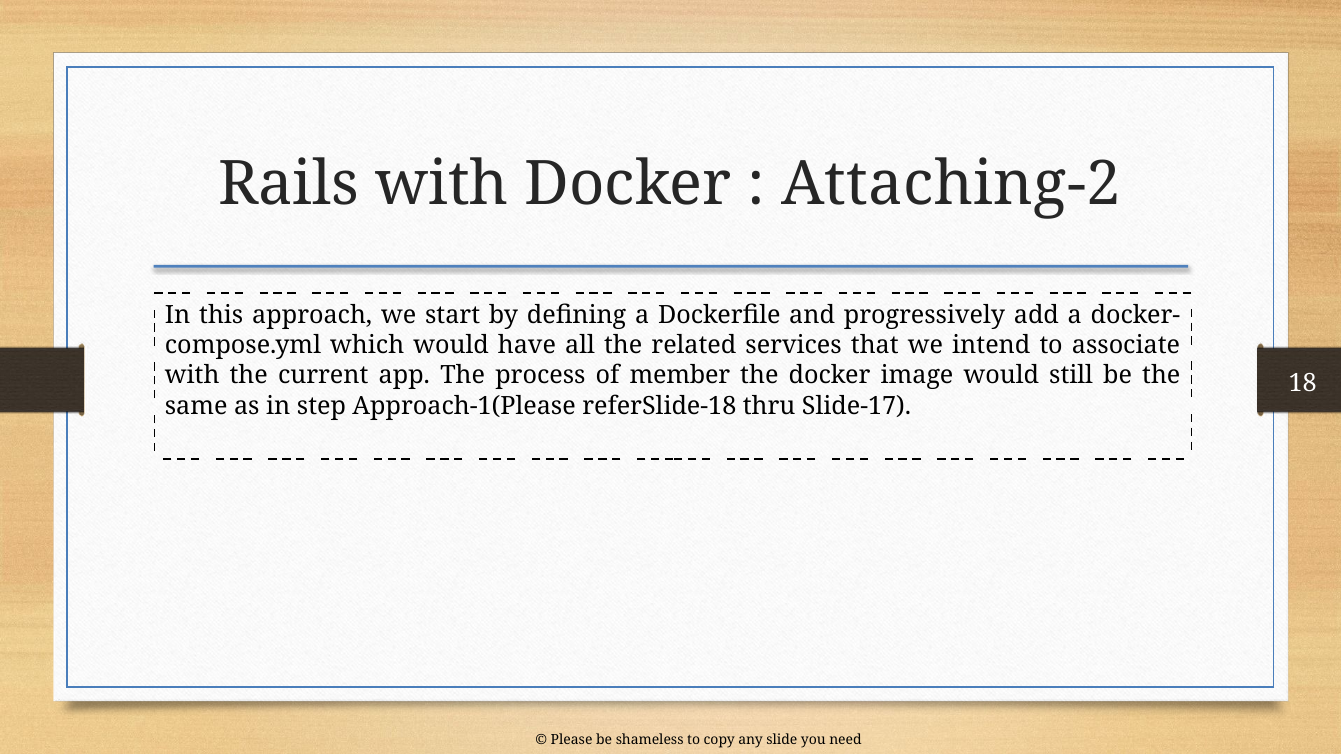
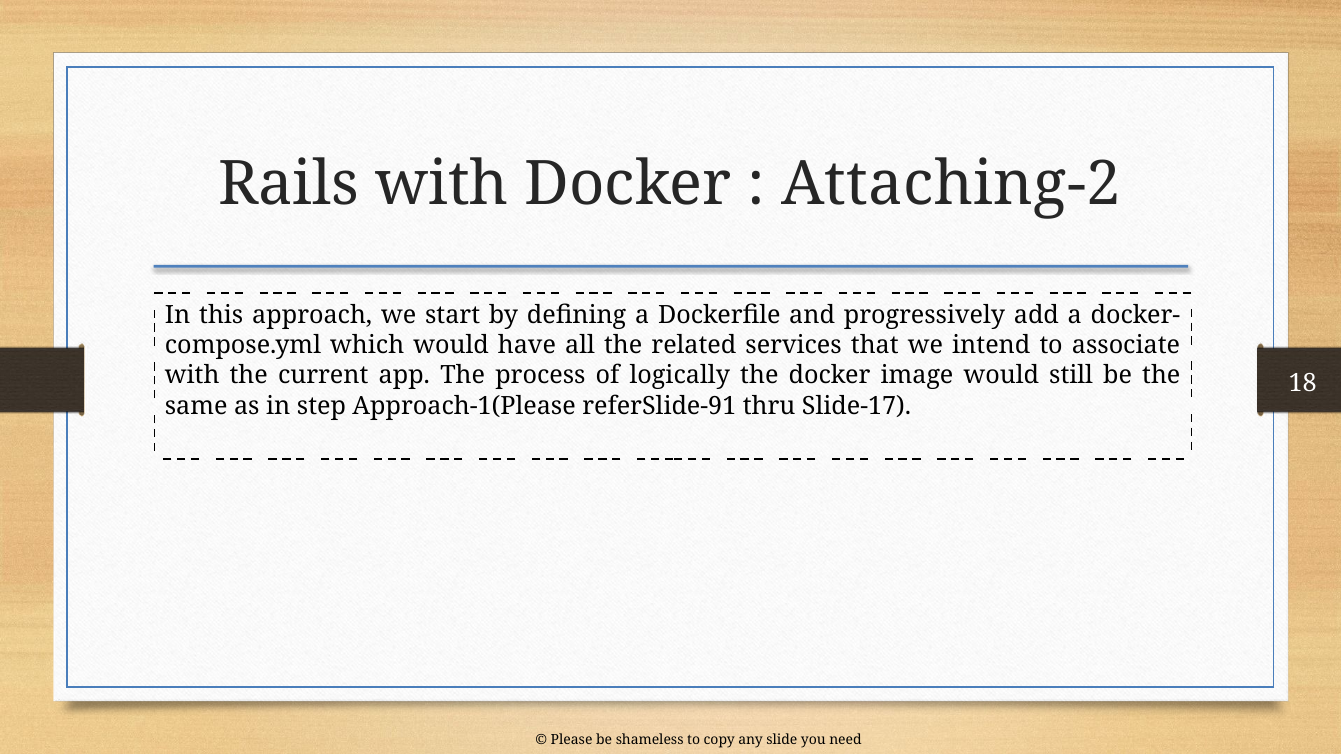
member: member -> logically
referSlide-18: referSlide-18 -> referSlide-91
